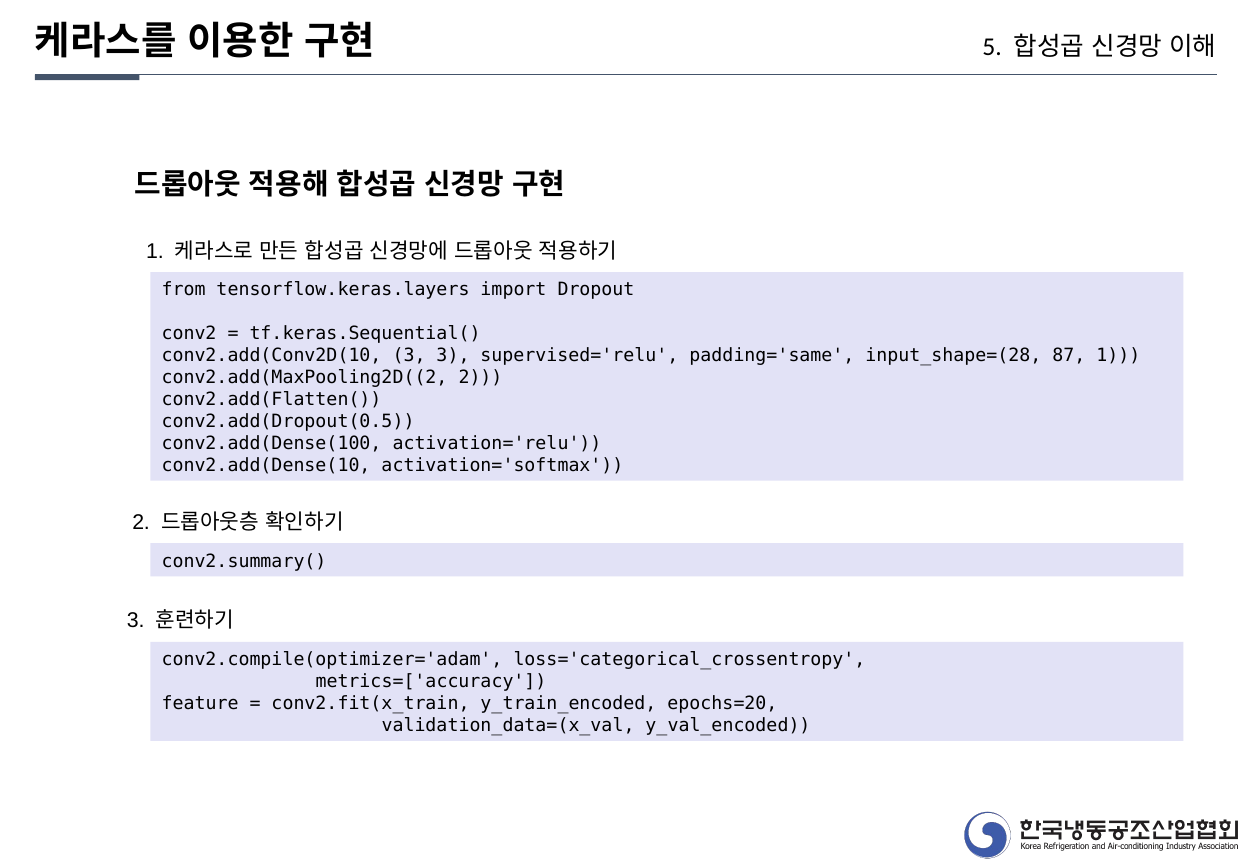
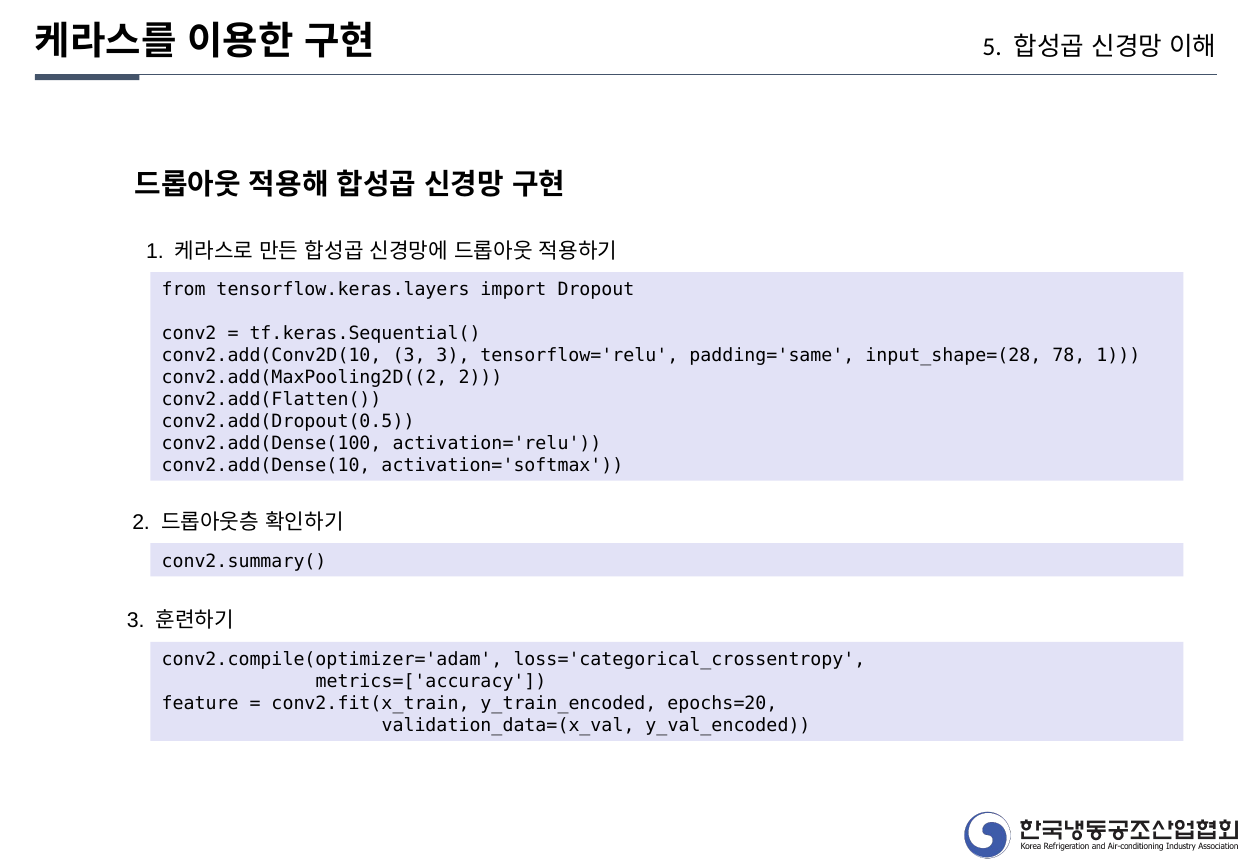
supervised='relu: supervised='relu -> tensorflow='relu
87: 87 -> 78
